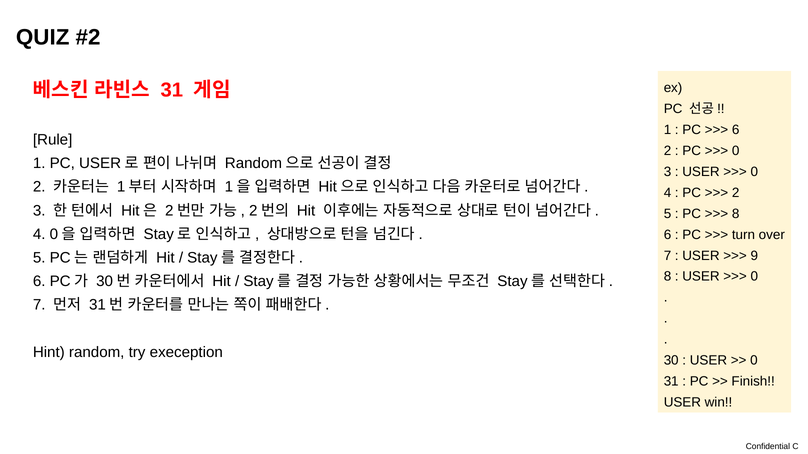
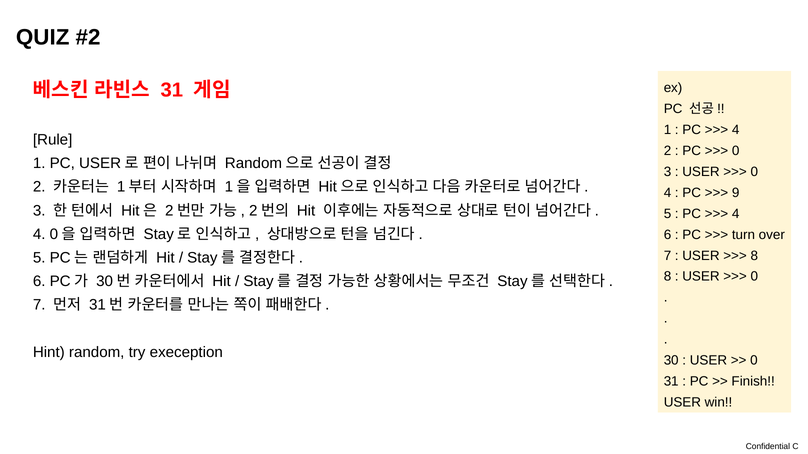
6 at (736, 130): 6 -> 4
2 at (736, 193): 2 -> 9
8 at (736, 214): 8 -> 4
9 at (754, 256): 9 -> 8
